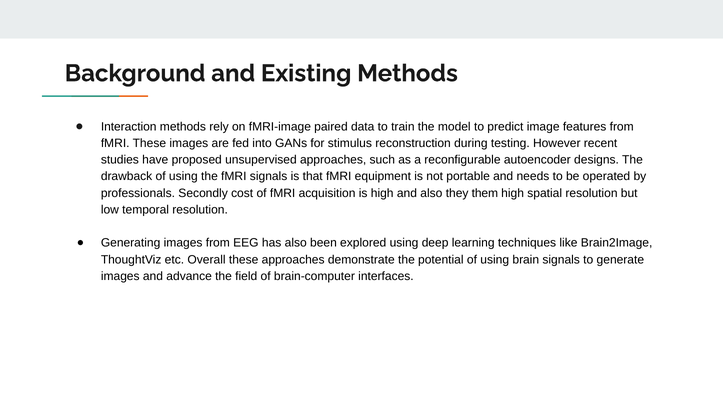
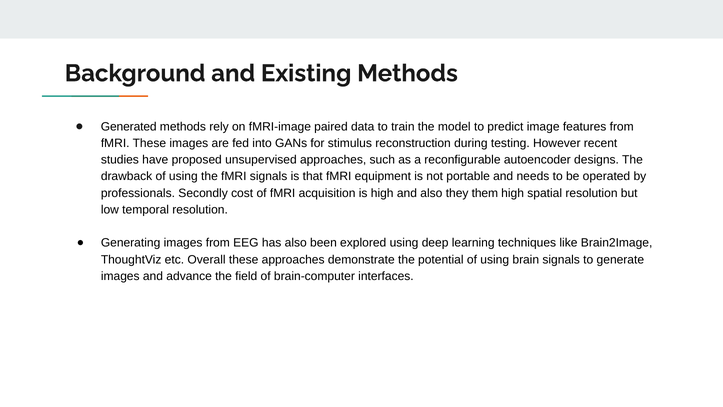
Interaction: Interaction -> Generated
